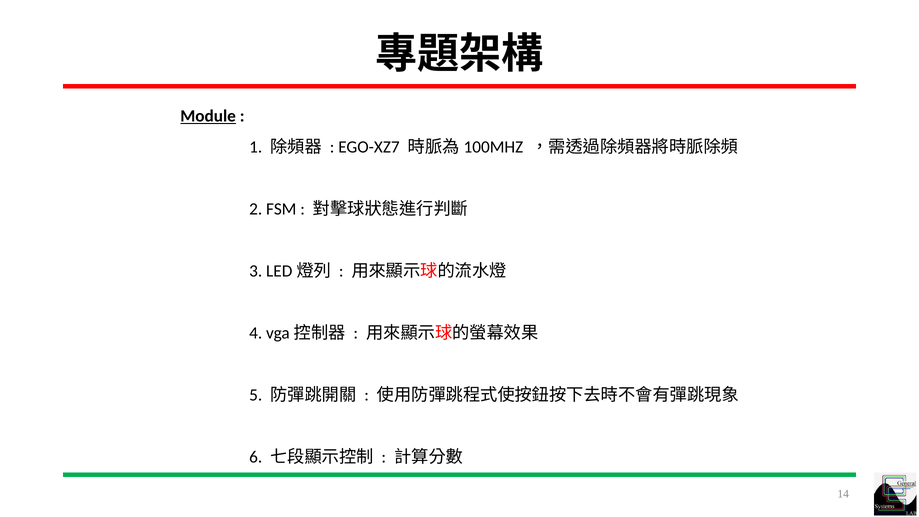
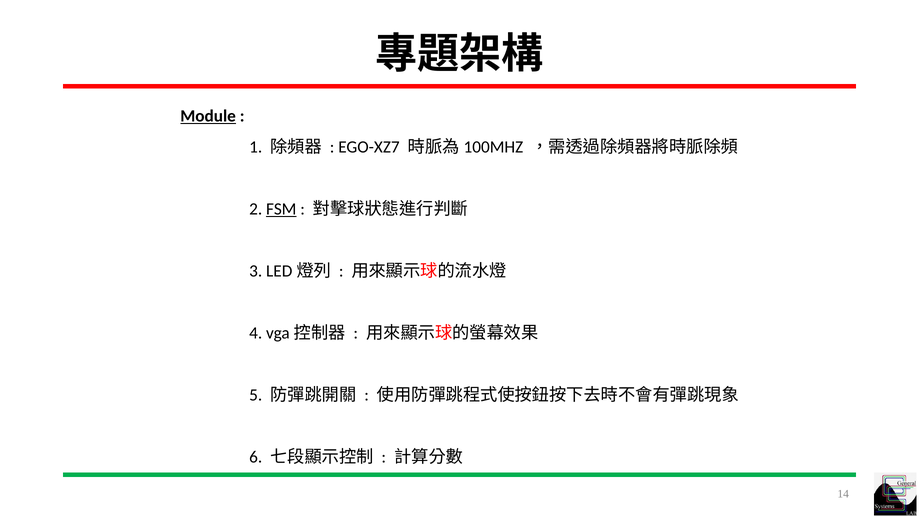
FSM underline: none -> present
